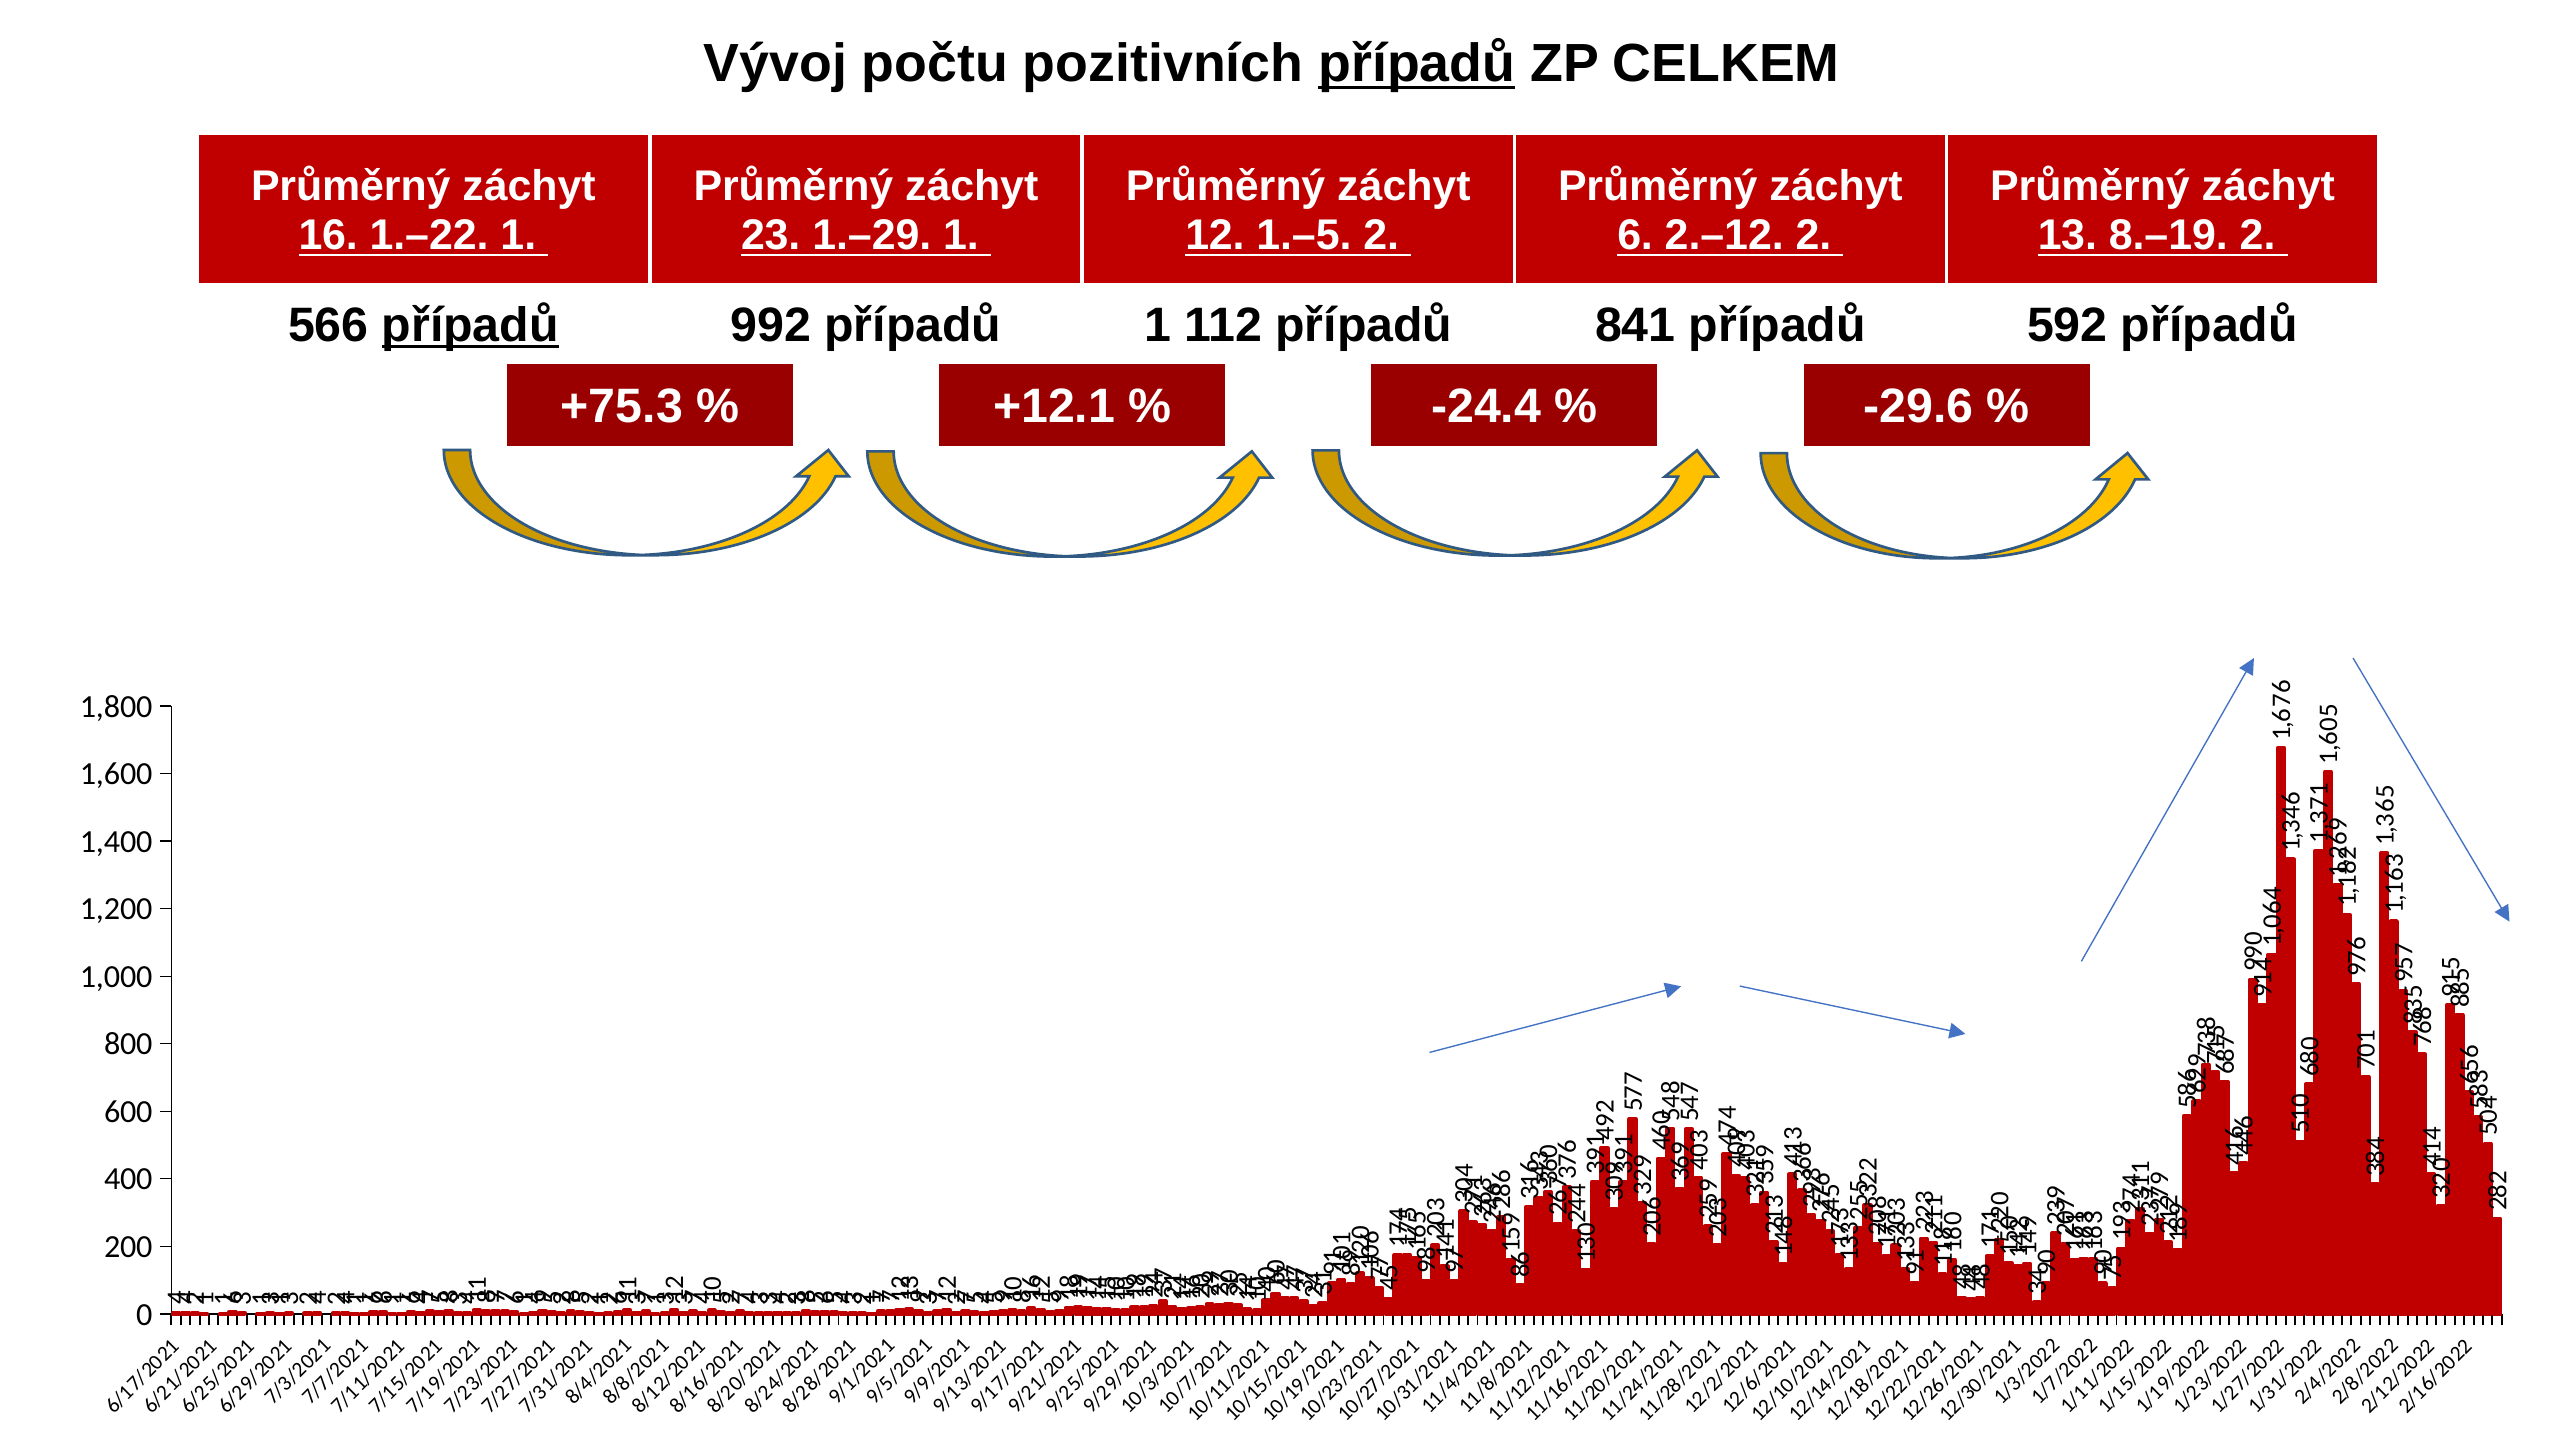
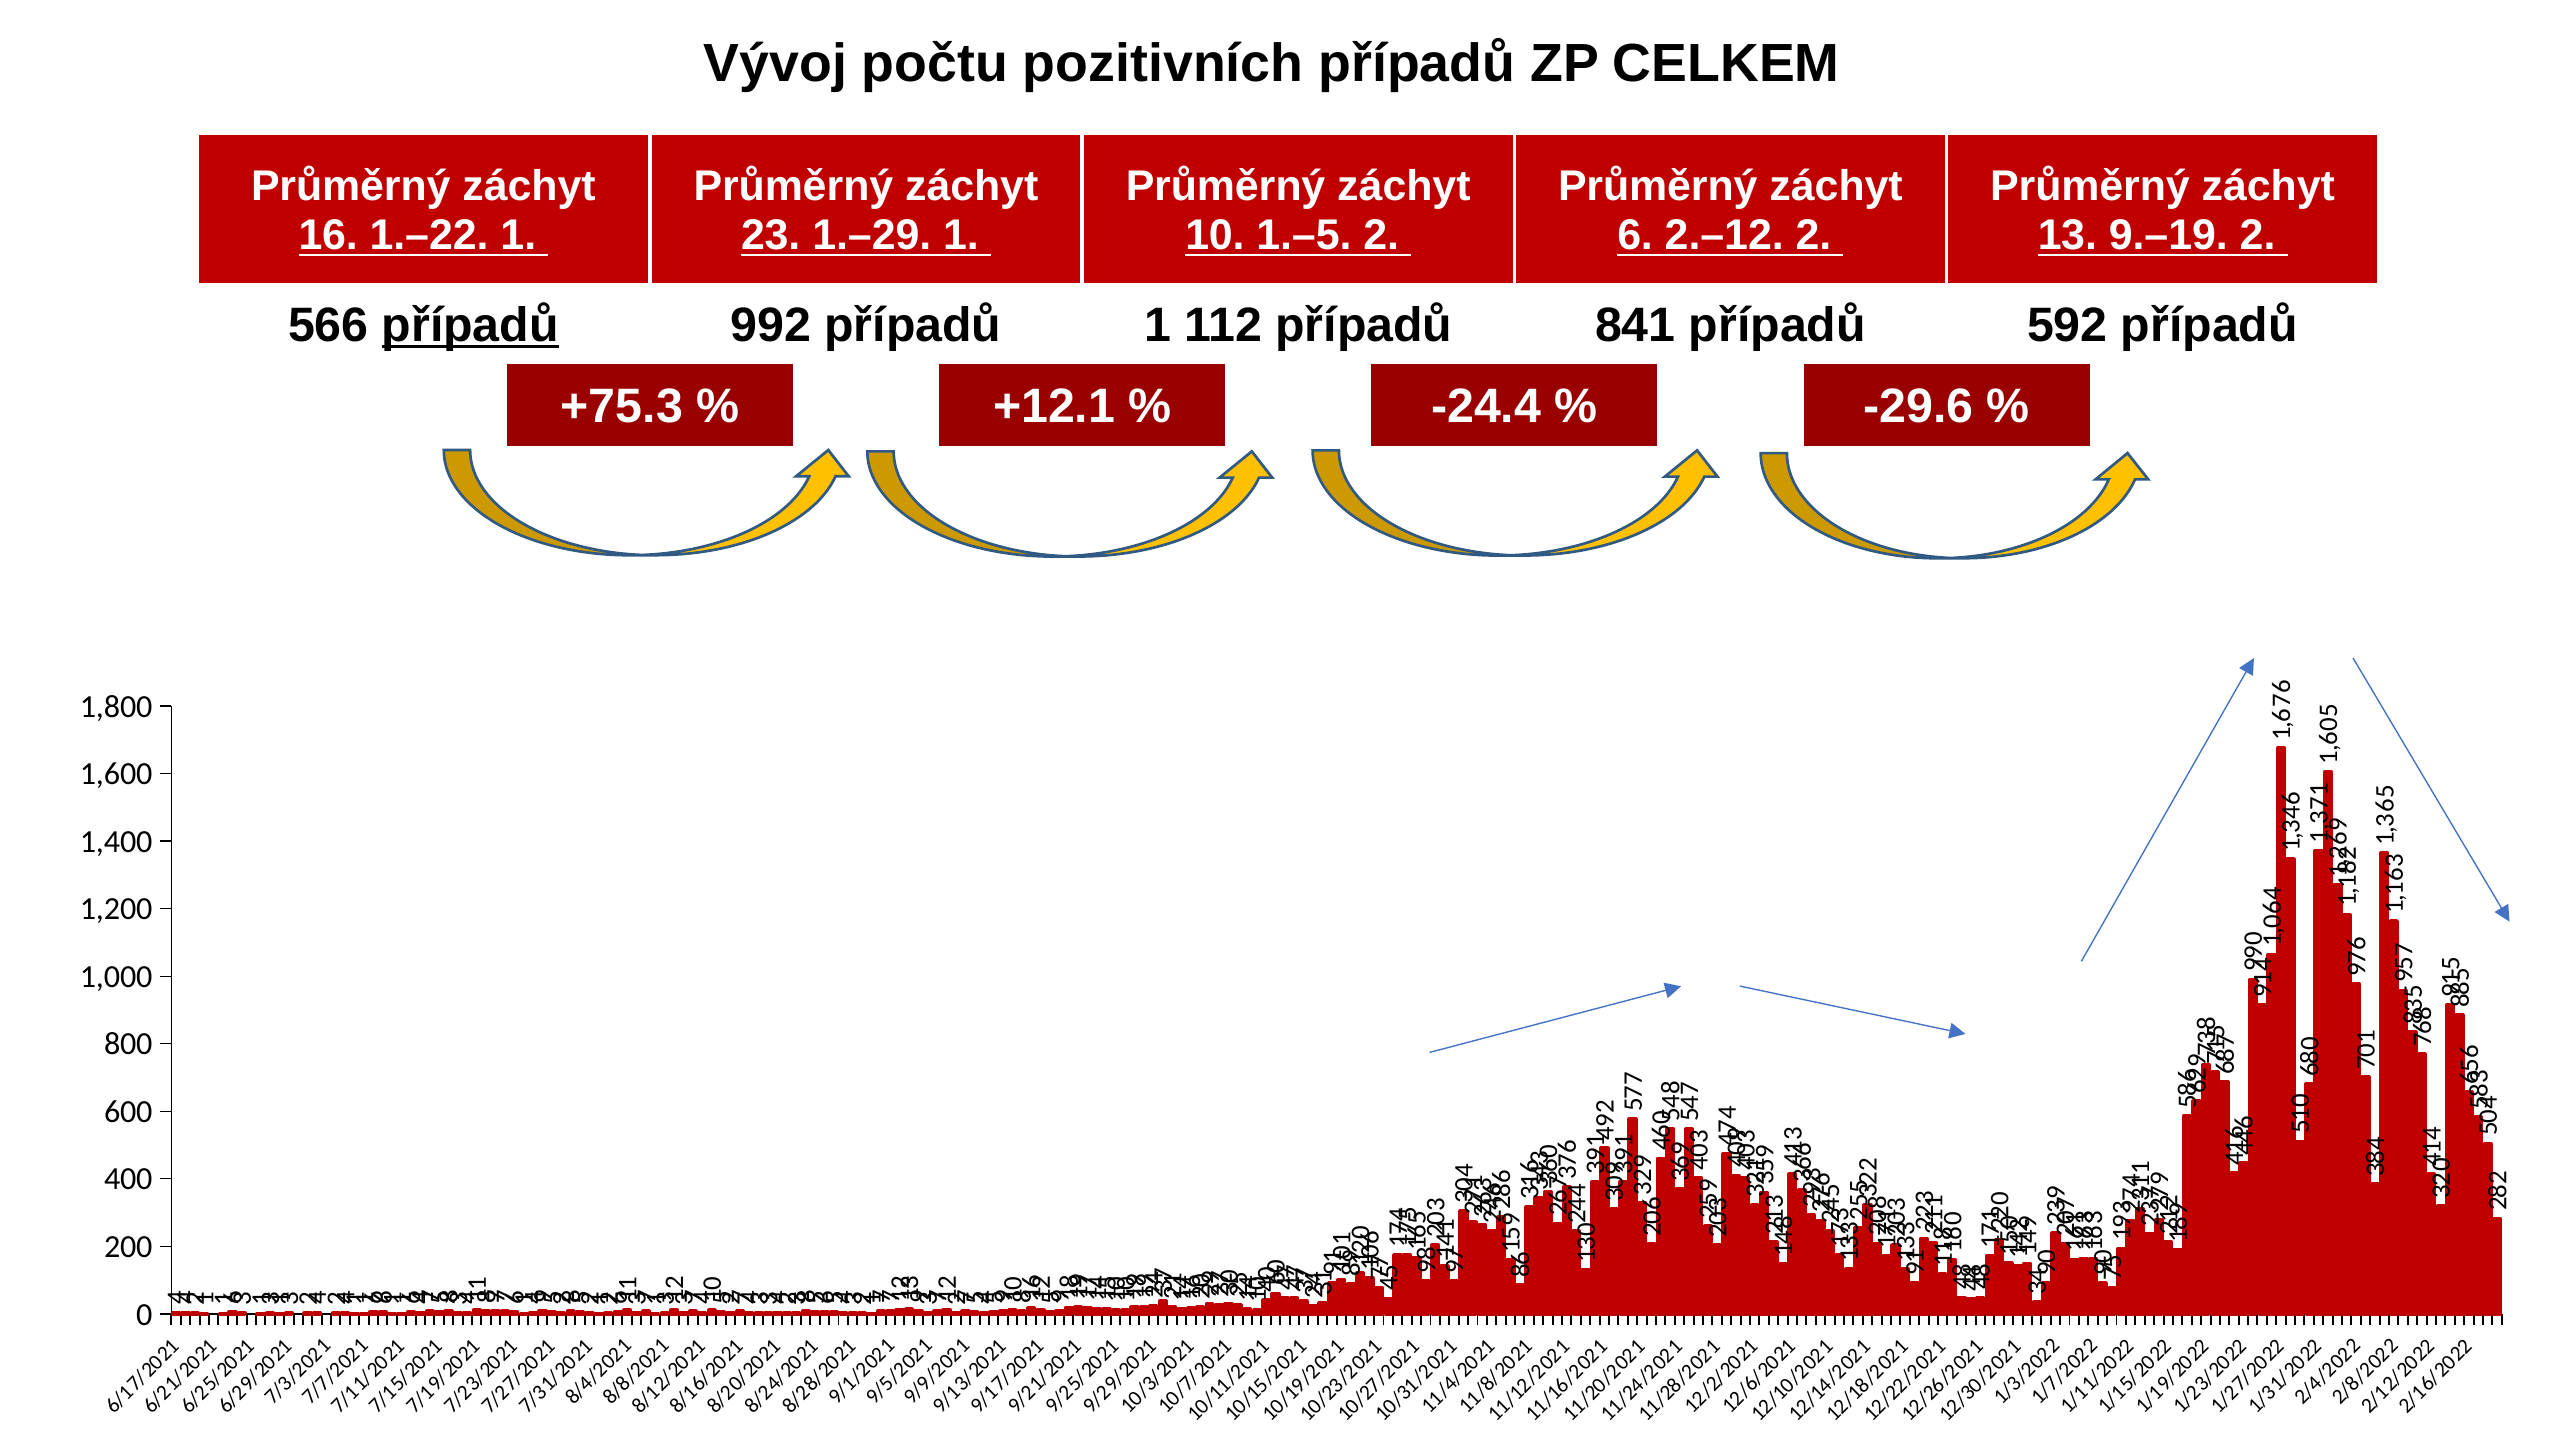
případů at (1417, 64) underline: present -> none
12: 12 -> 10
8.–19: 8.–19 -> 9.–19
